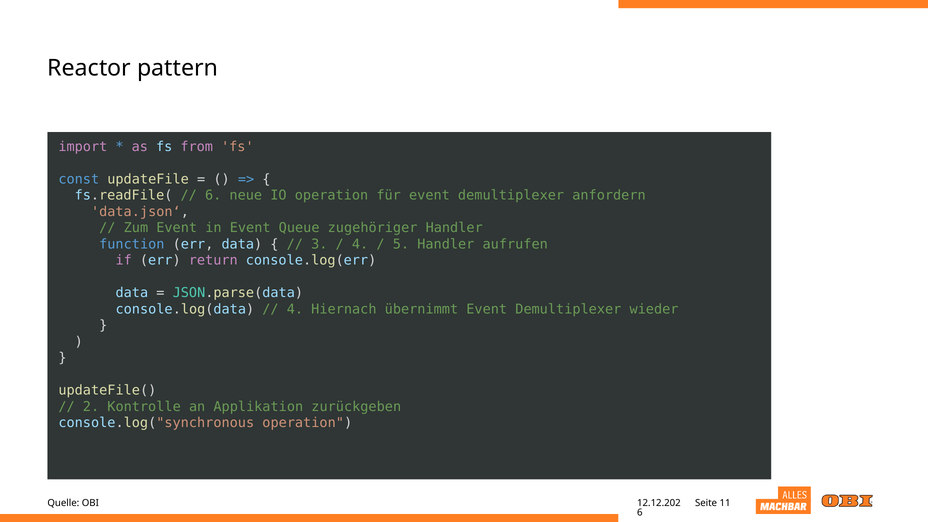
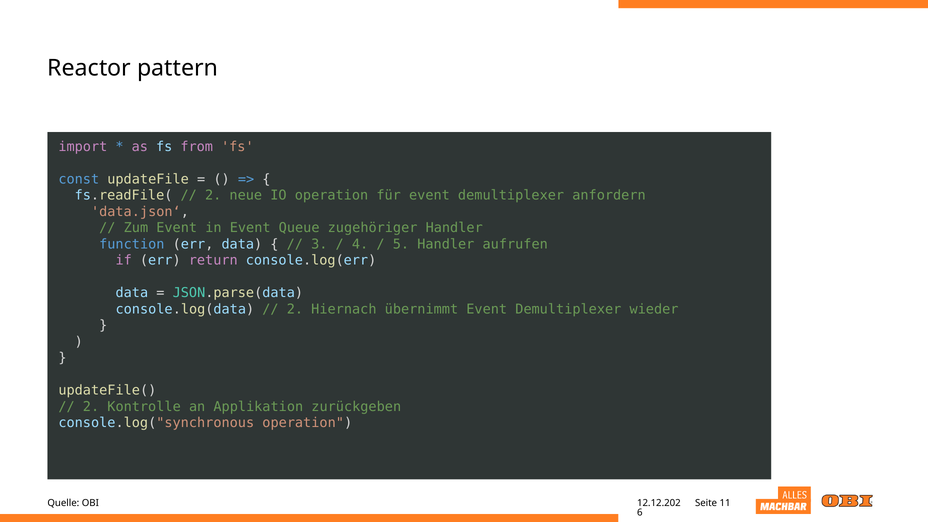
6 at (213, 195): 6 -> 2
4 at (295, 309): 4 -> 2
